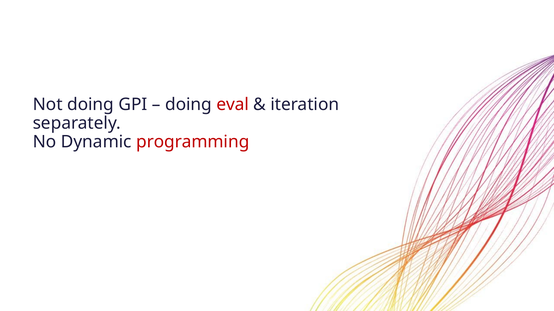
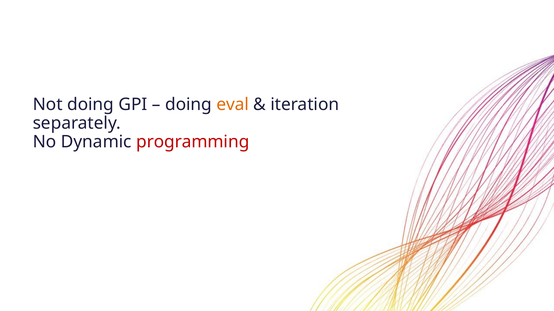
eval colour: red -> orange
